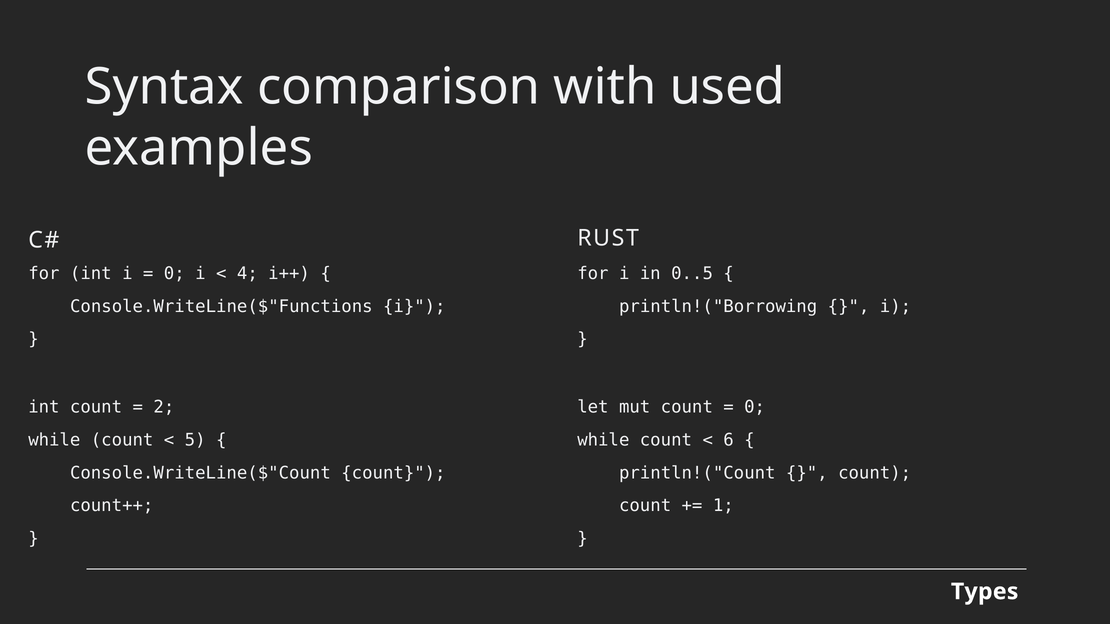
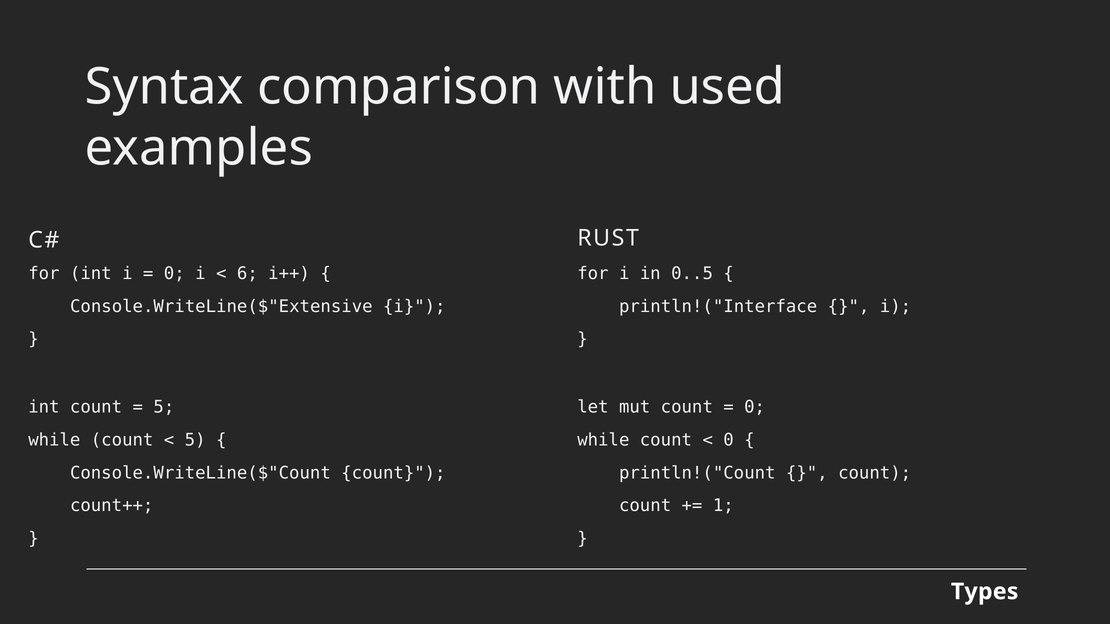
4: 4 -> 6
Console.WriteLine($"Functions: Console.WriteLine($"Functions -> Console.WriteLine($"Extensive
println!("Borrowing: println!("Borrowing -> println!("Interface
2 at (164, 408): 2 -> 5
6 at (729, 440): 6 -> 0
